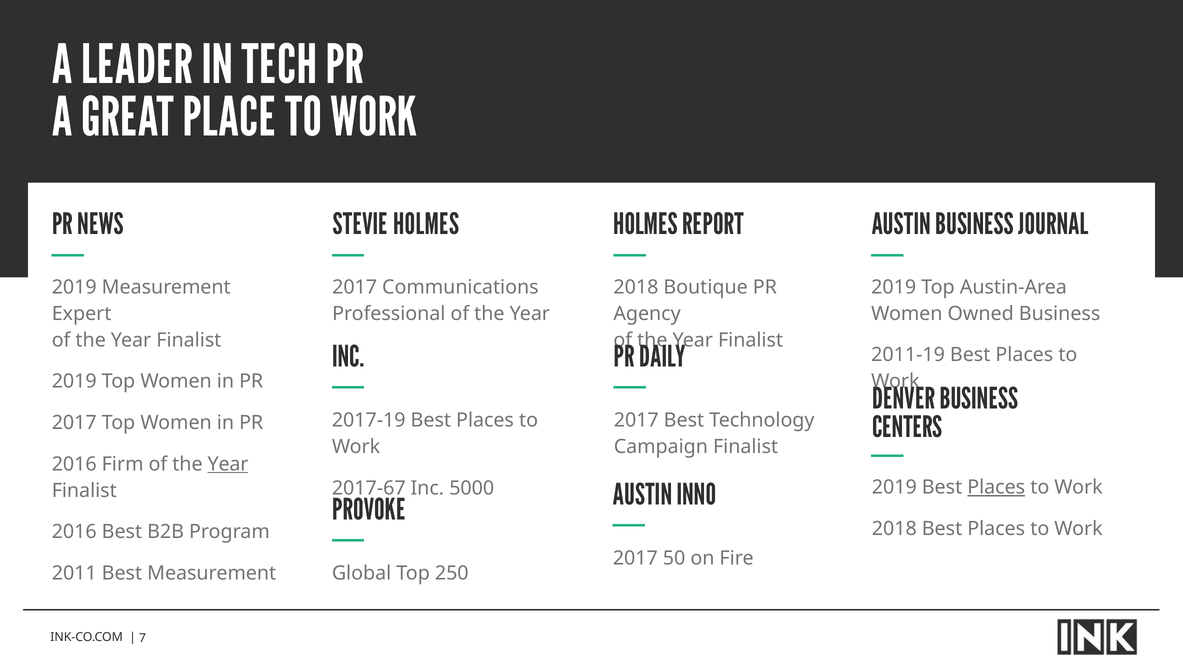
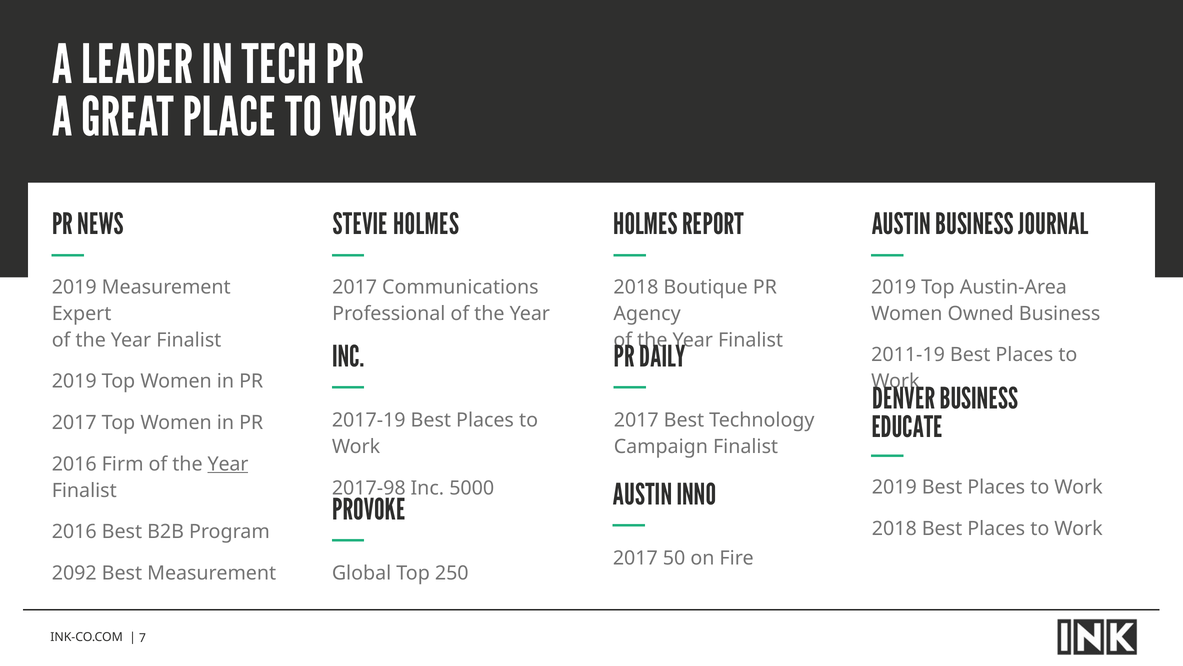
CENTERS: CENTERS -> EDUCATE
Places at (996, 487) underline: present -> none
2017-67: 2017-67 -> 2017-98
2011: 2011 -> 2092
